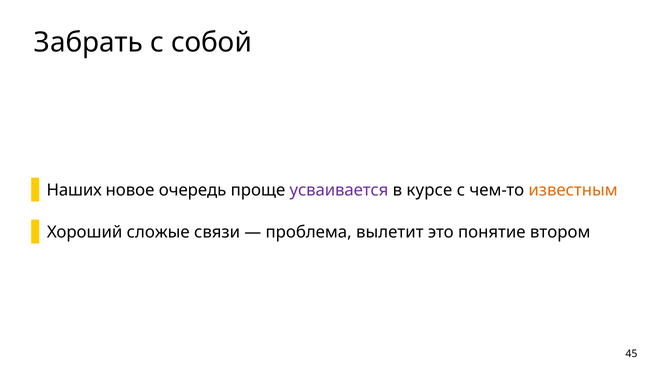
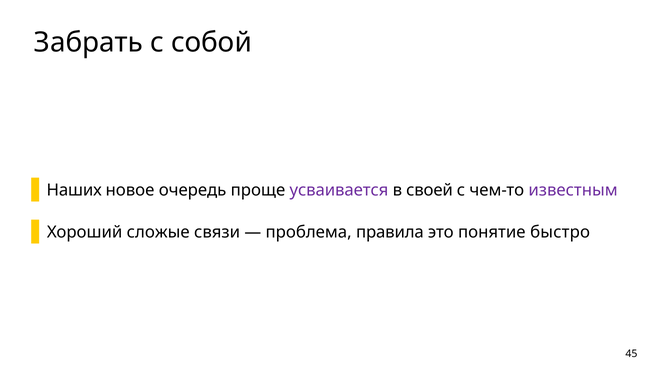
курсе: курсе -> своей
известным colour: orange -> purple
вылетит: вылетит -> правила
втором: втором -> быстро
